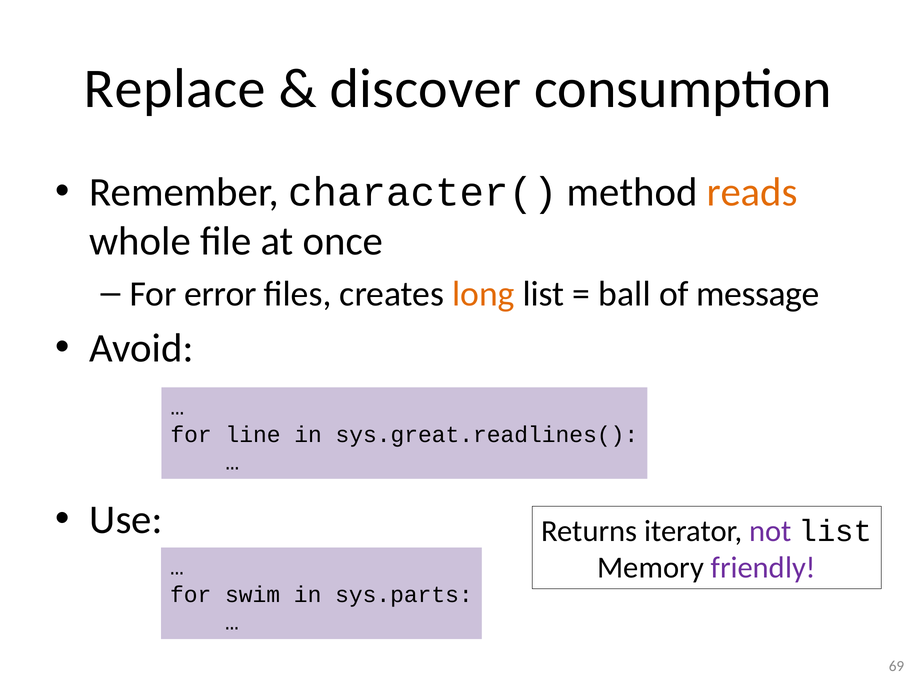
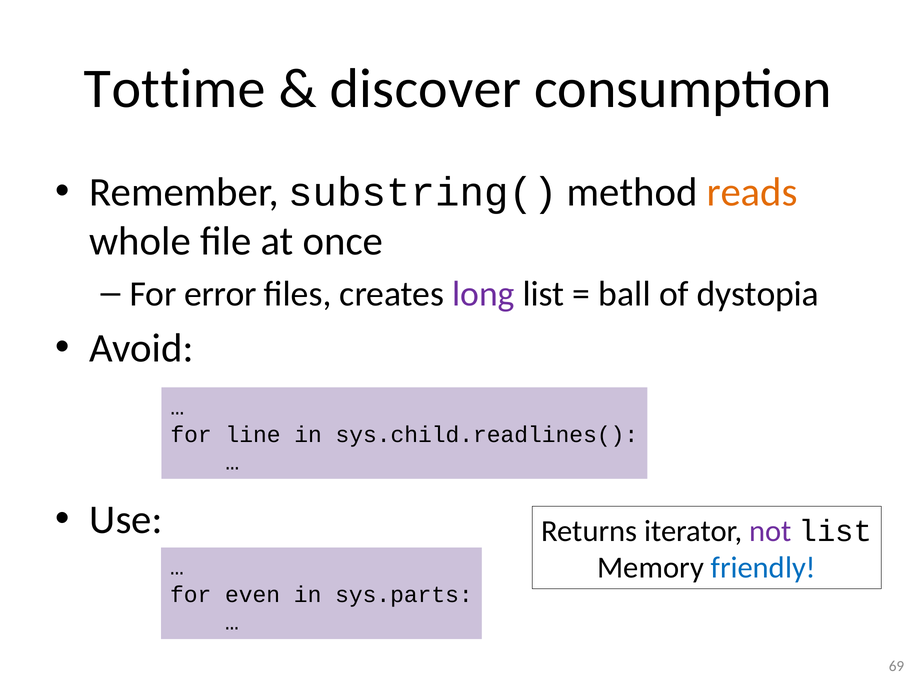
Replace: Replace -> Tottime
character(: character( -> substring(
long colour: orange -> purple
message: message -> dystopia
sys.great.readlines(: sys.great.readlines( -> sys.child.readlines(
friendly colour: purple -> blue
swim: swim -> even
